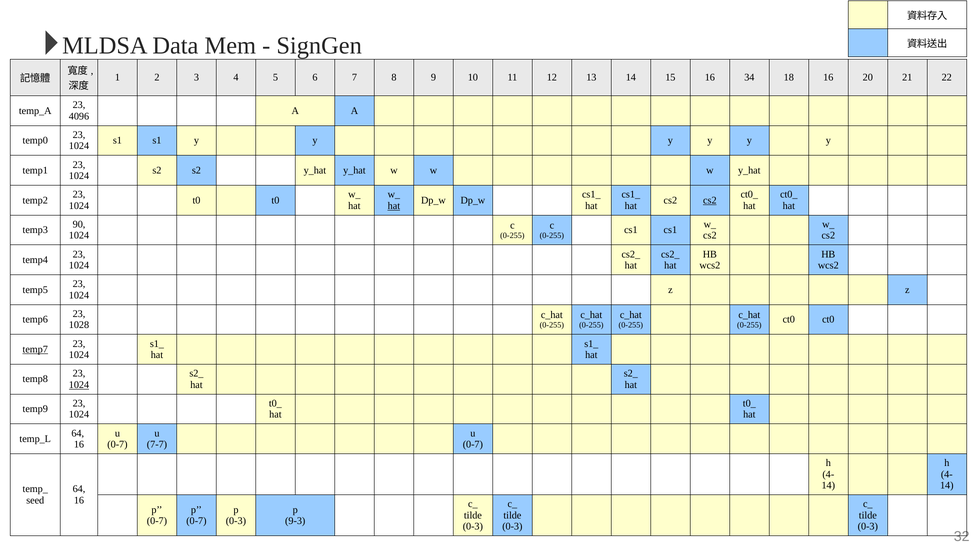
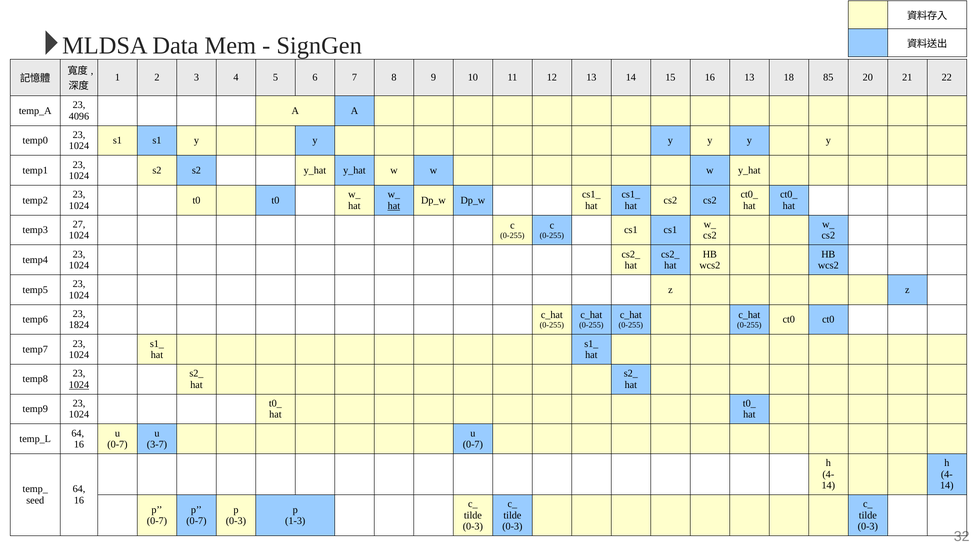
16 34: 34 -> 13
18 16: 16 -> 85
cs2 at (710, 200) underline: present -> none
90: 90 -> 27
1028: 1028 -> 1824
temp7 underline: present -> none
7-7: 7-7 -> 3-7
9-3: 9-3 -> 1-3
